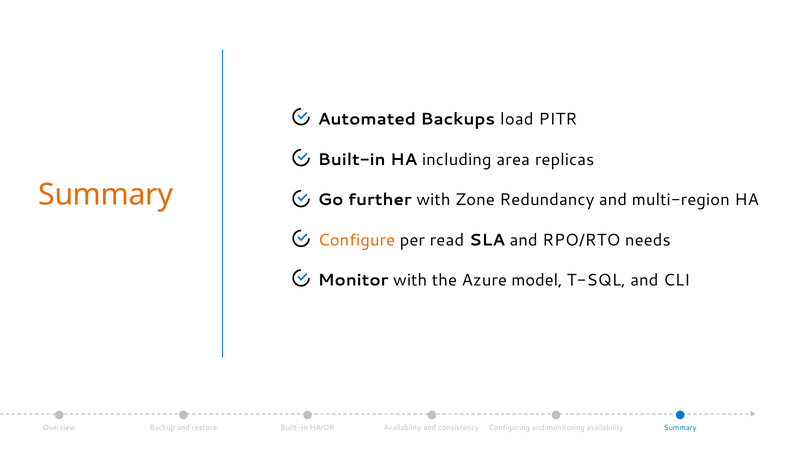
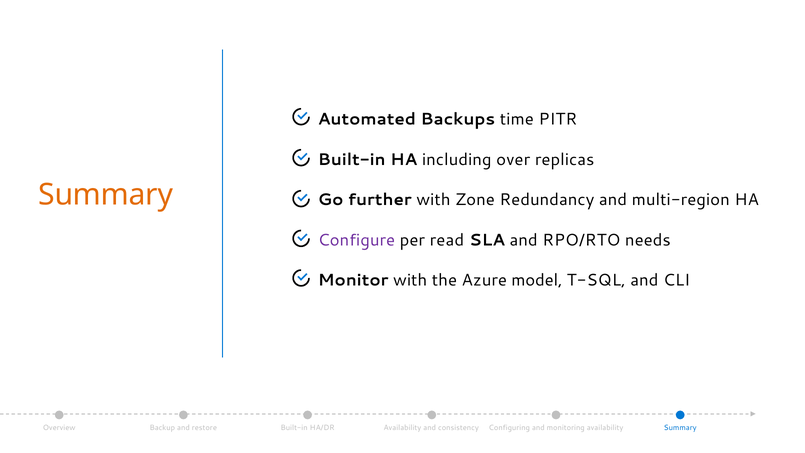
load: load -> time
area: area -> over
Configure colour: orange -> purple
